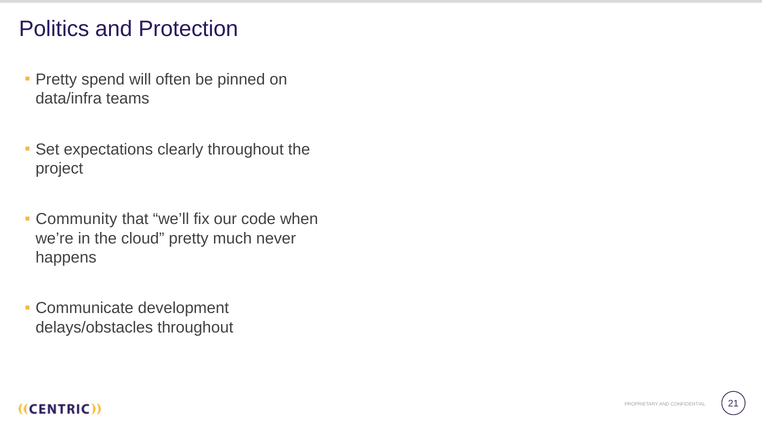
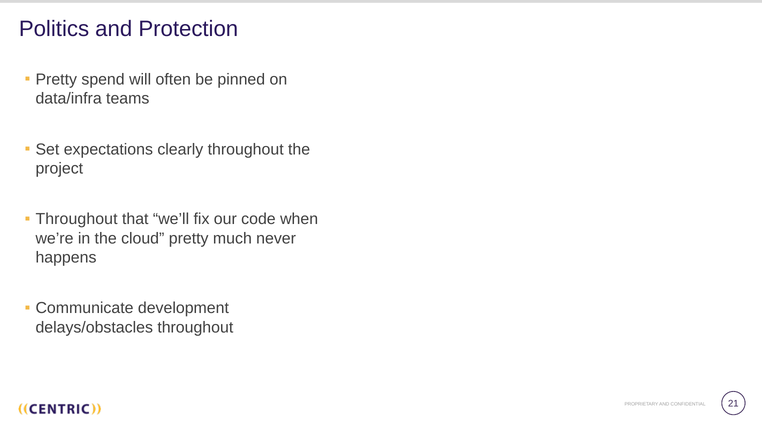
Community at (77, 219): Community -> Throughout
